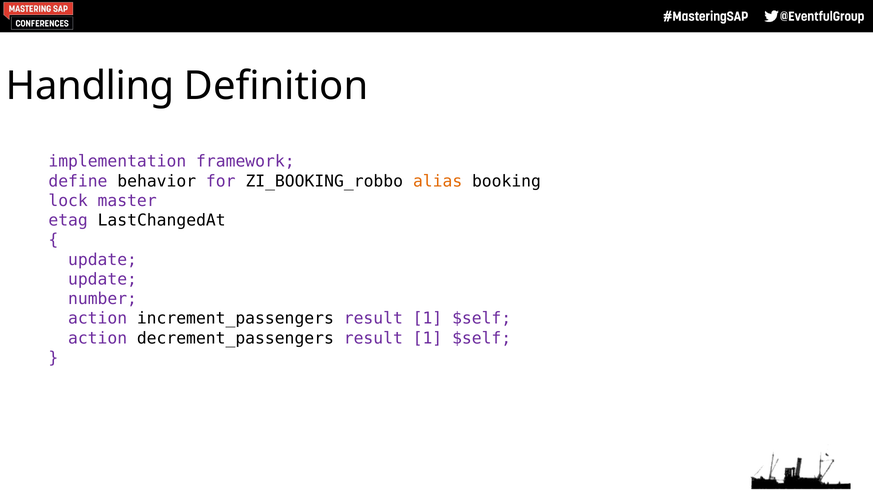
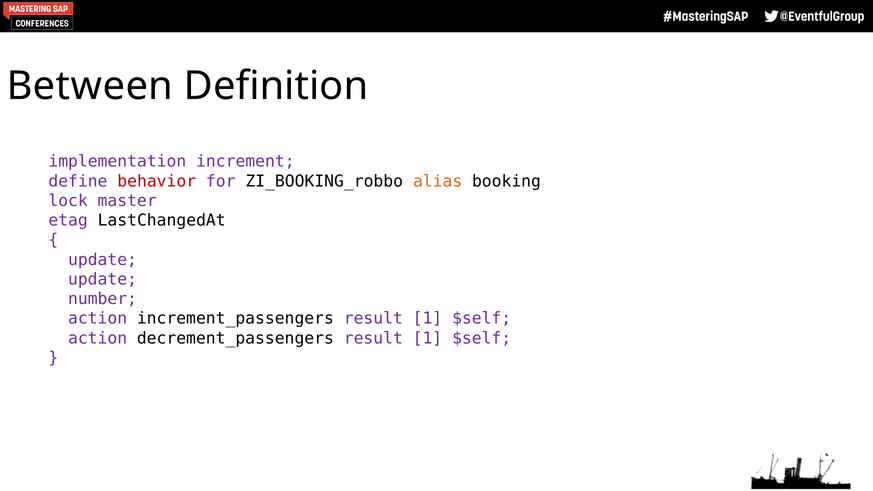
Handling: Handling -> Between
framework: framework -> increment
behavior colour: black -> red
